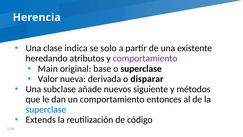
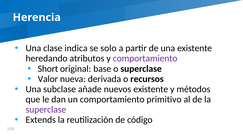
Main: Main -> Short
disparar: disparar -> recursos
nuevos siguiente: siguiente -> existente
entonces: entonces -> primitivo
superclase at (46, 109) colour: blue -> purple
